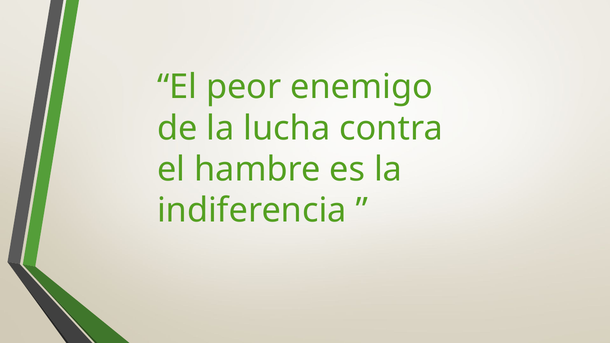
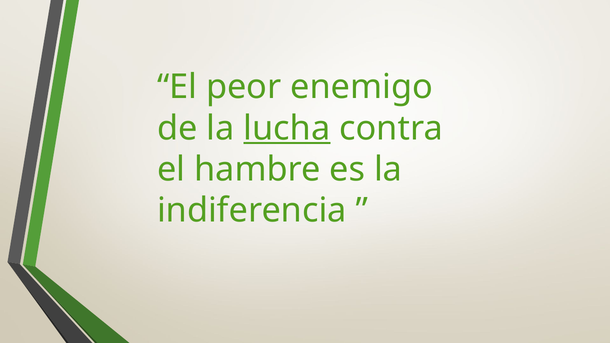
lucha underline: none -> present
